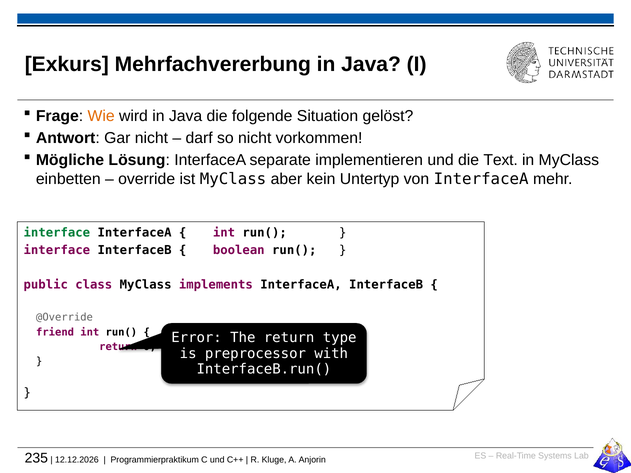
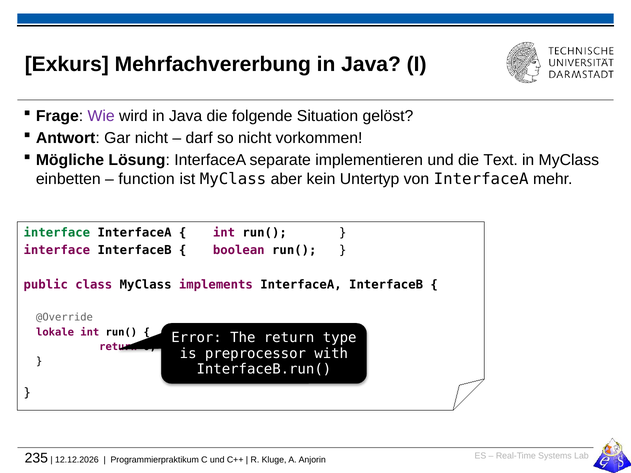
Wie colour: orange -> purple
override: override -> function
friend: friend -> lokale
